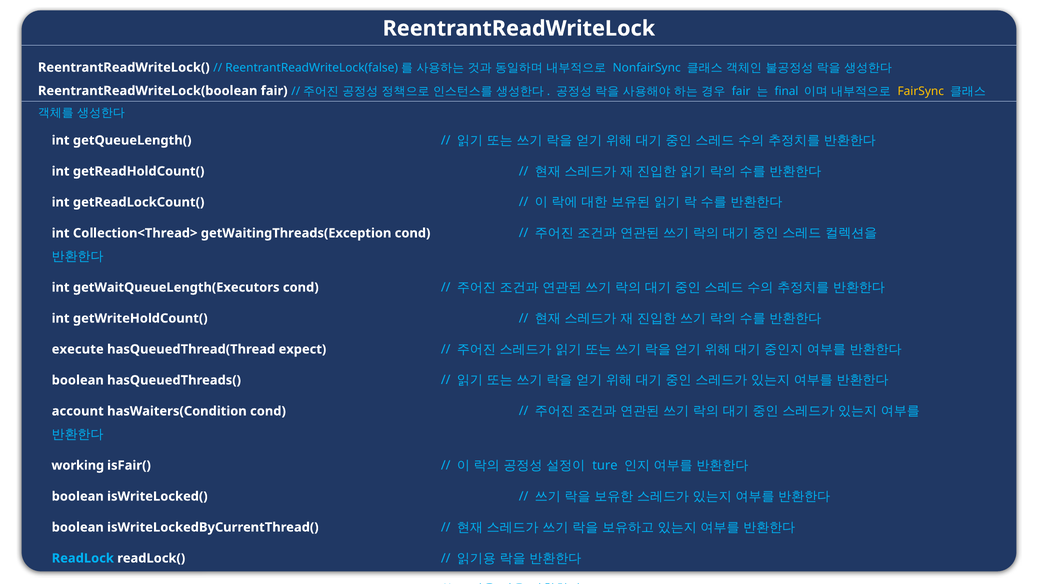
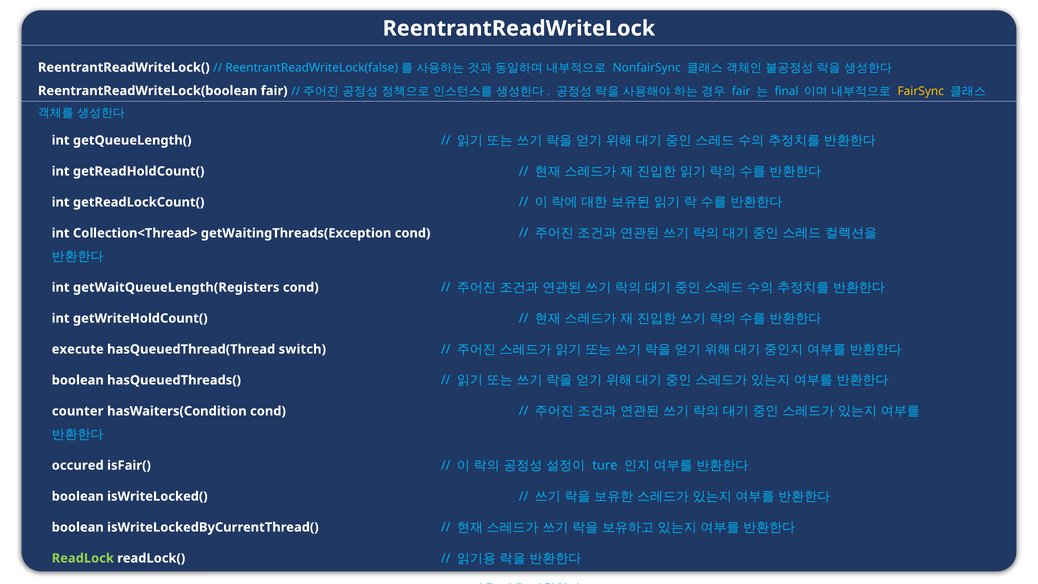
getWaitQueueLength(Executors: getWaitQueueLength(Executors -> getWaitQueueLength(Registers
expect: expect -> switch
account: account -> counter
working: working -> occured
ReadLock colour: light blue -> light green
